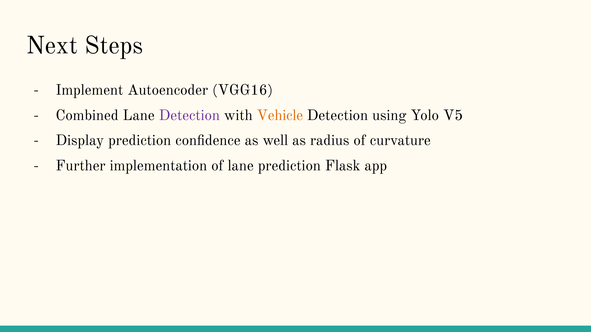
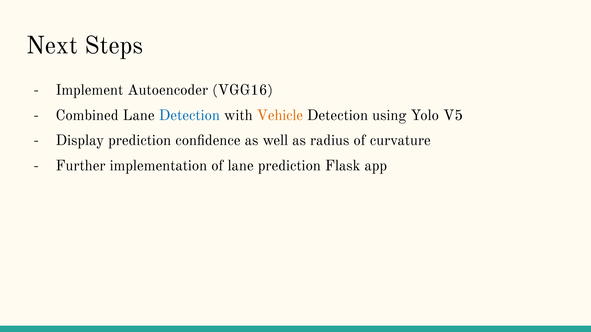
Detection at (189, 115) colour: purple -> blue
